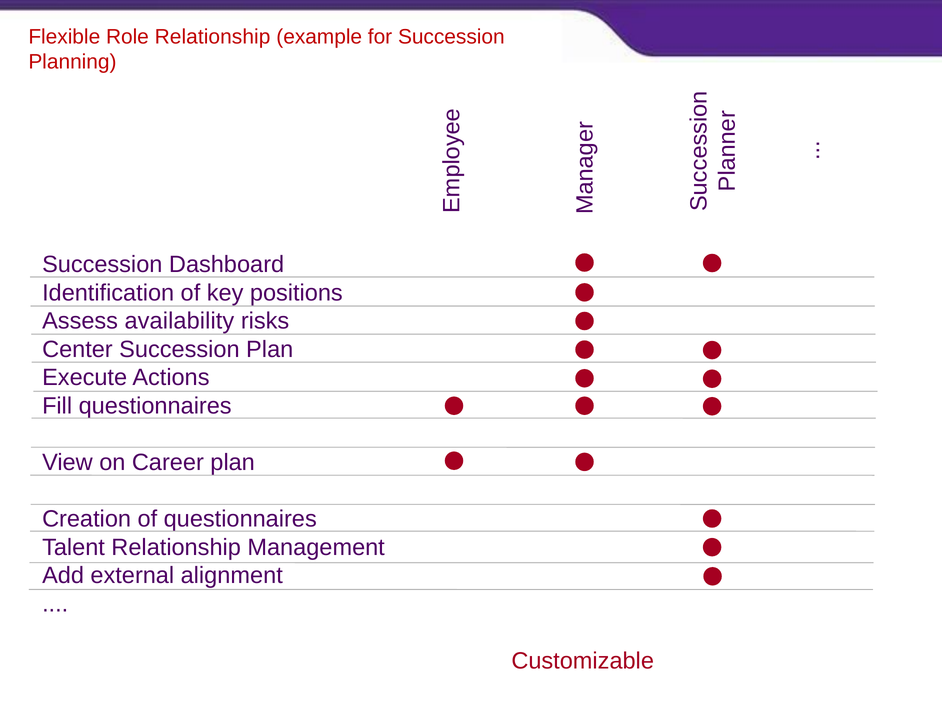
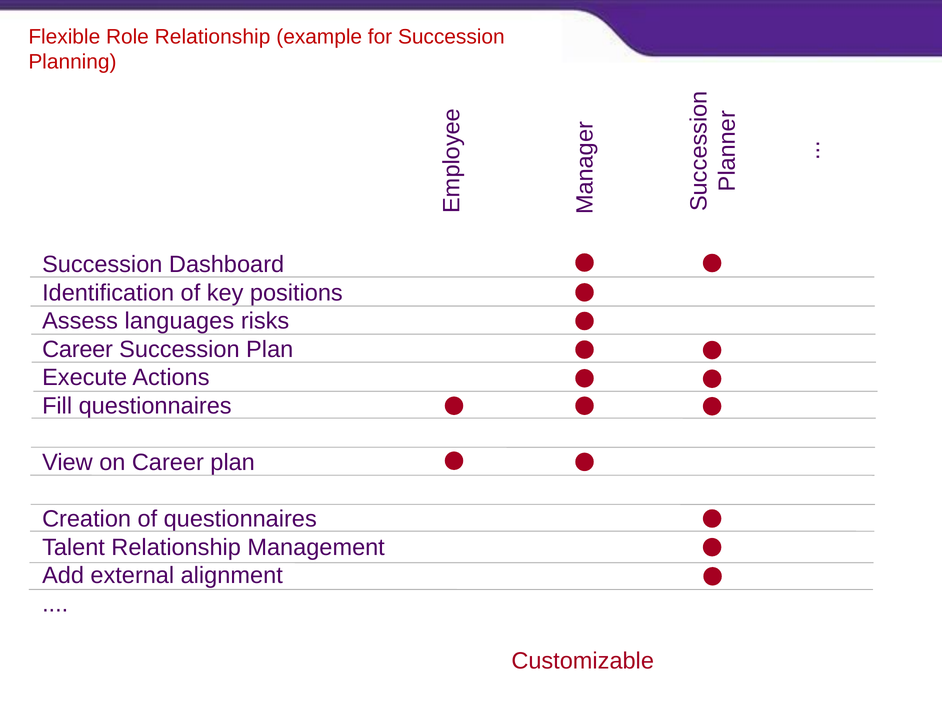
availability: availability -> languages
Center at (77, 349): Center -> Career
